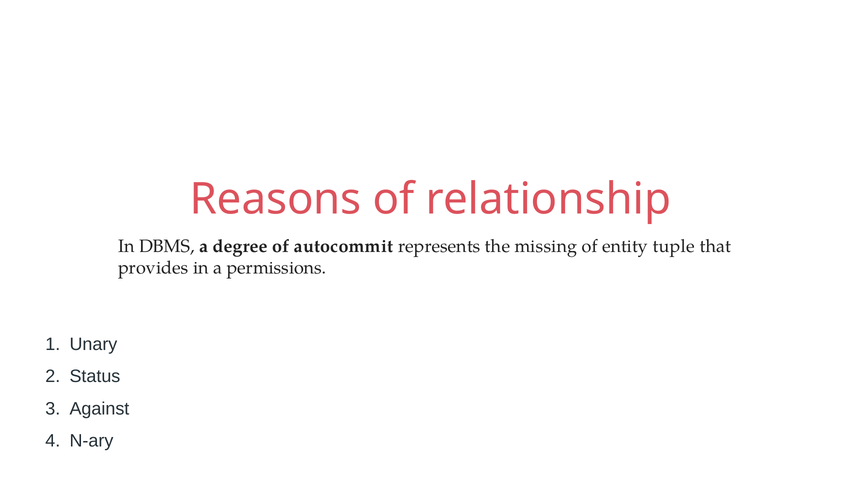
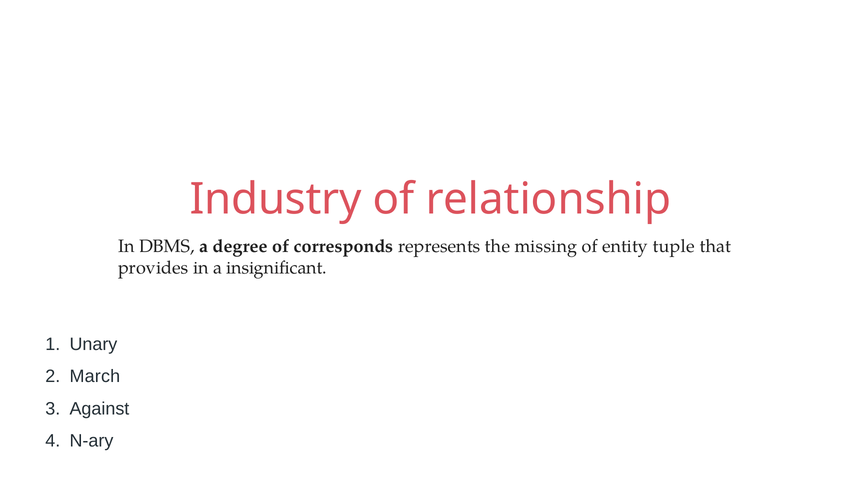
Reasons: Reasons -> Industry
autocommit: autocommit -> corresponds
permissions: permissions -> insignificant
Status: Status -> March
